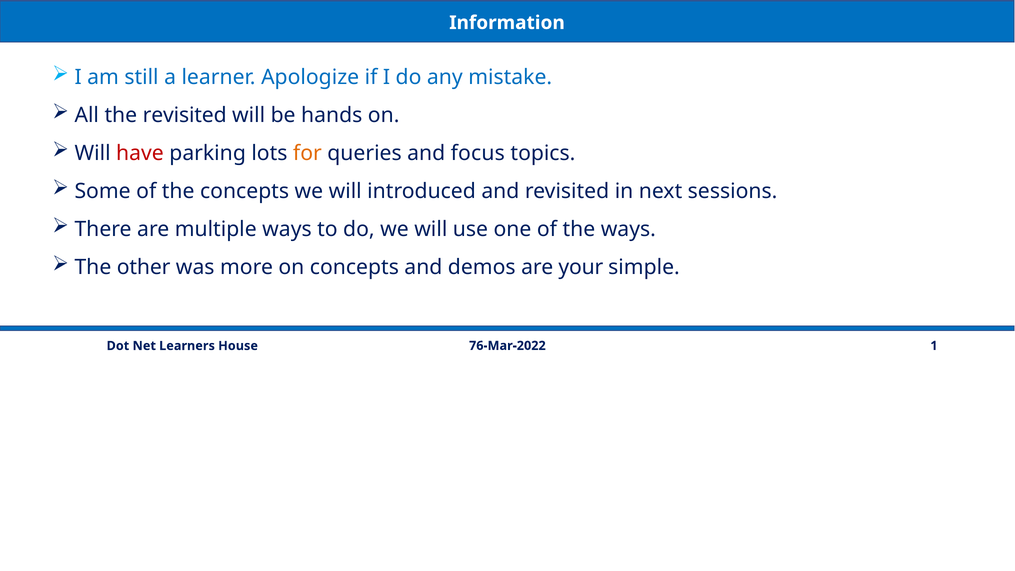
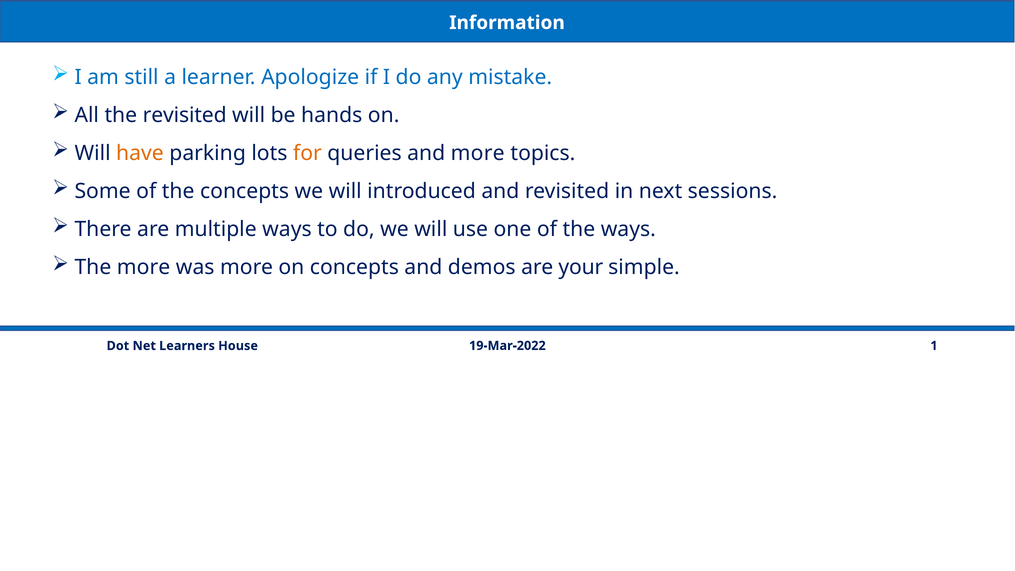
have colour: red -> orange
and focus: focus -> more
The other: other -> more
76-Mar-2022: 76-Mar-2022 -> 19-Mar-2022
